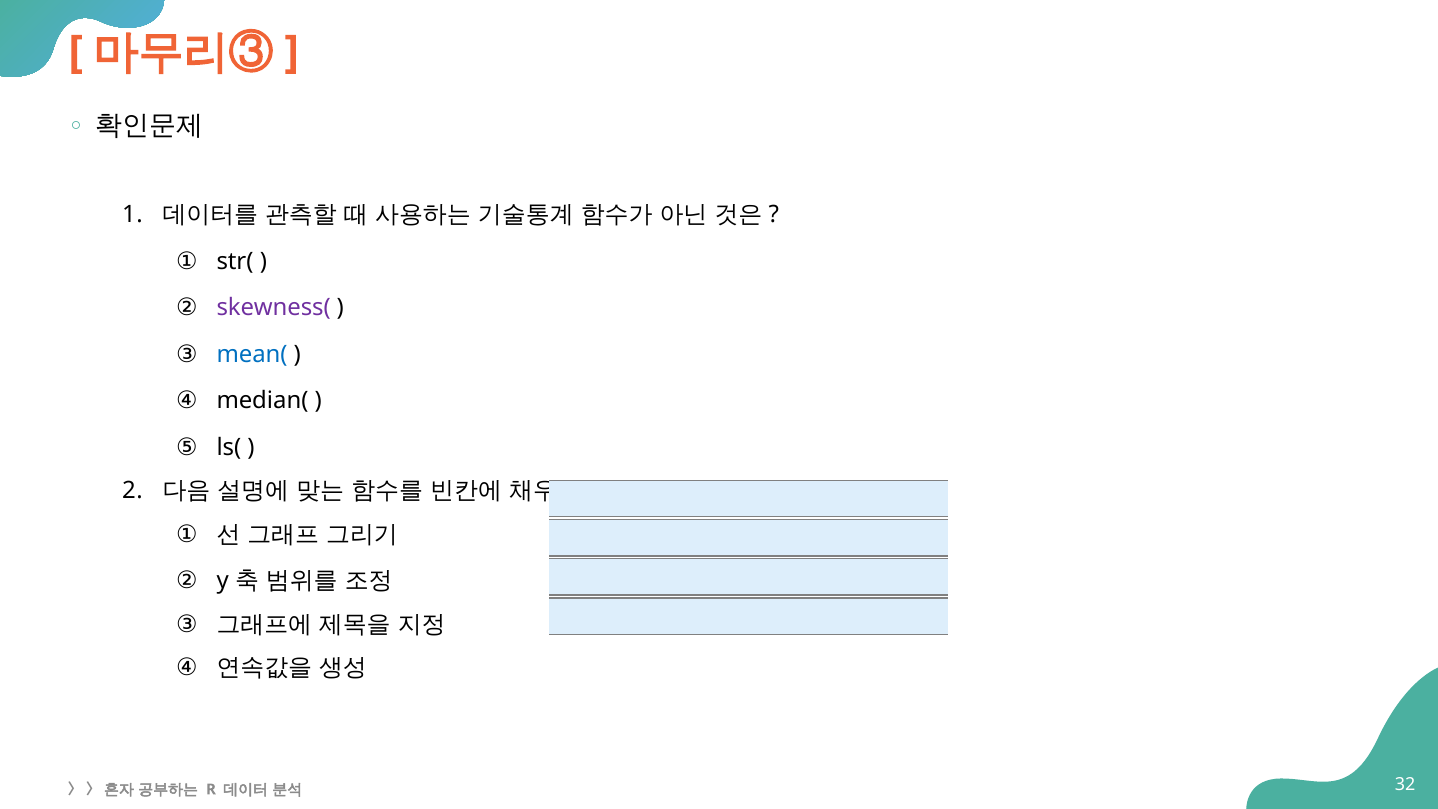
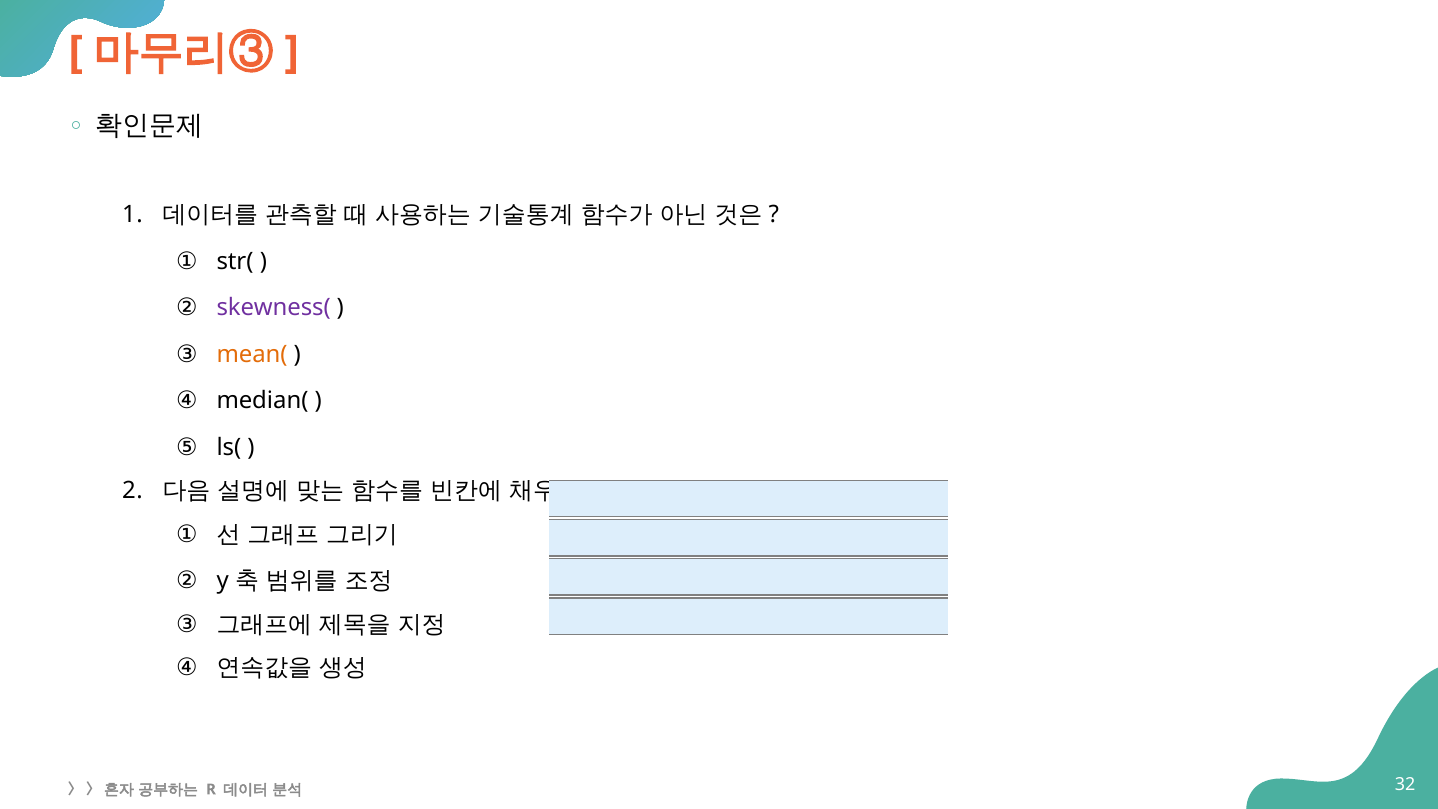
mean( colour: blue -> orange
